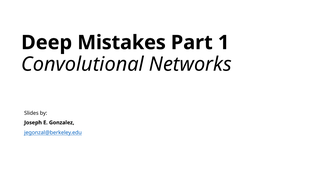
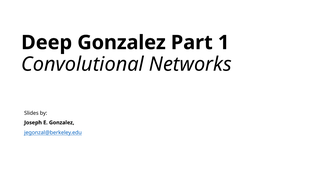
Deep Mistakes: Mistakes -> Gonzalez
